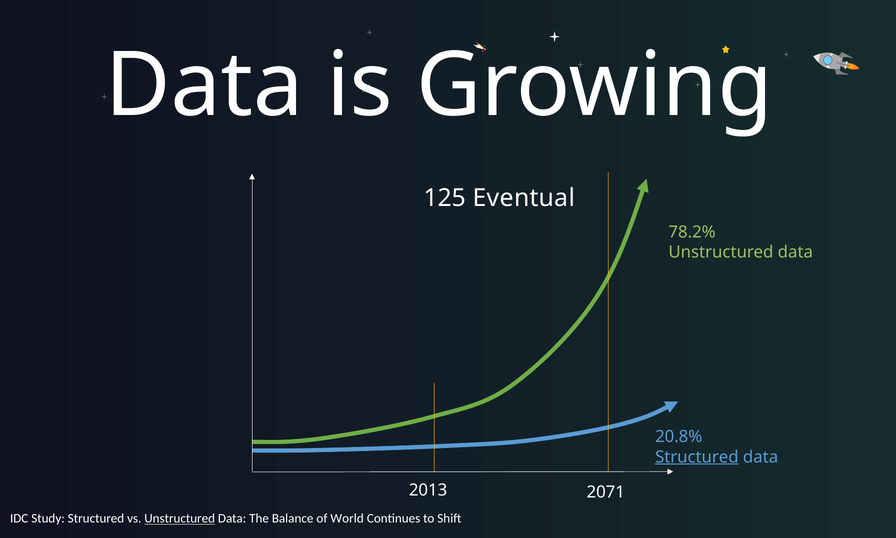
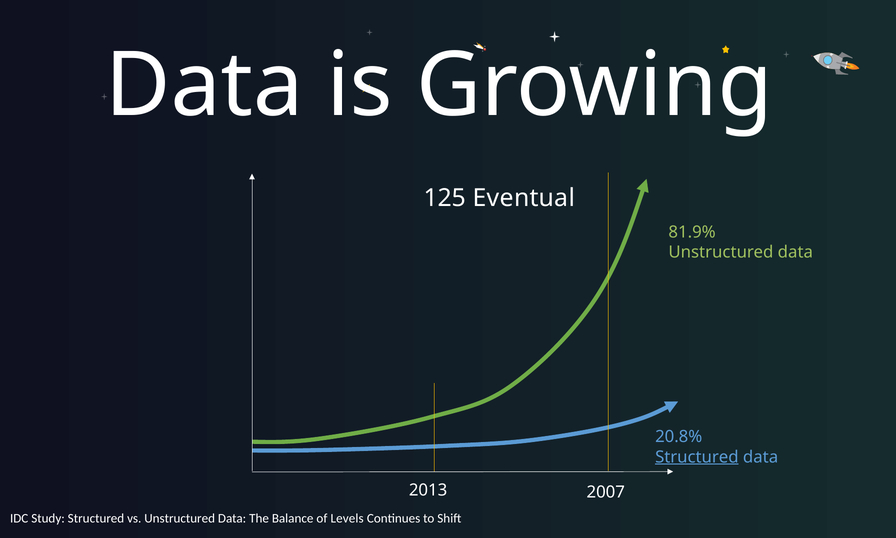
78.2%: 78.2% -> 81.9%
2071: 2071 -> 2007
Unstructured at (180, 518) underline: present -> none
World: World -> Levels
